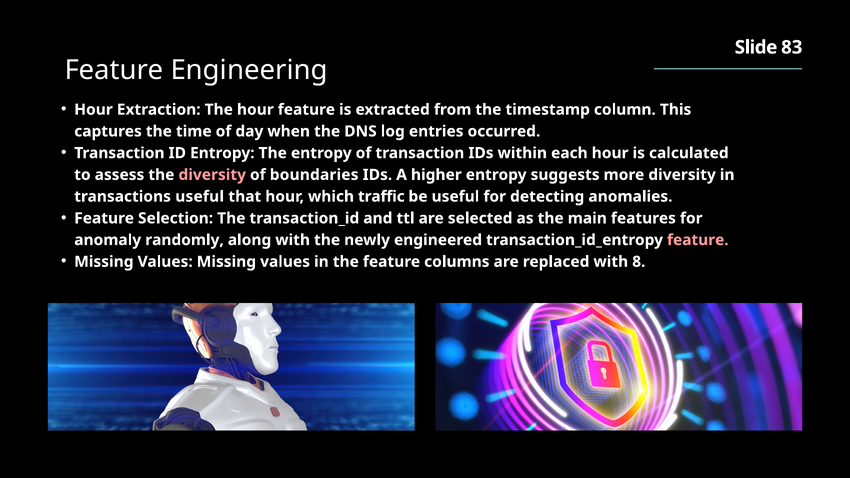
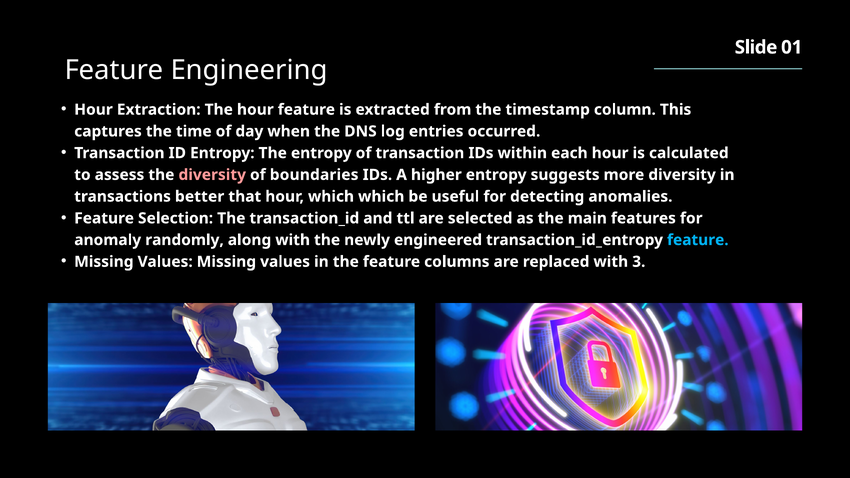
83: 83 -> 01
transactions useful: useful -> better
which traffic: traffic -> which
feature at (698, 240) colour: pink -> light blue
8: 8 -> 3
